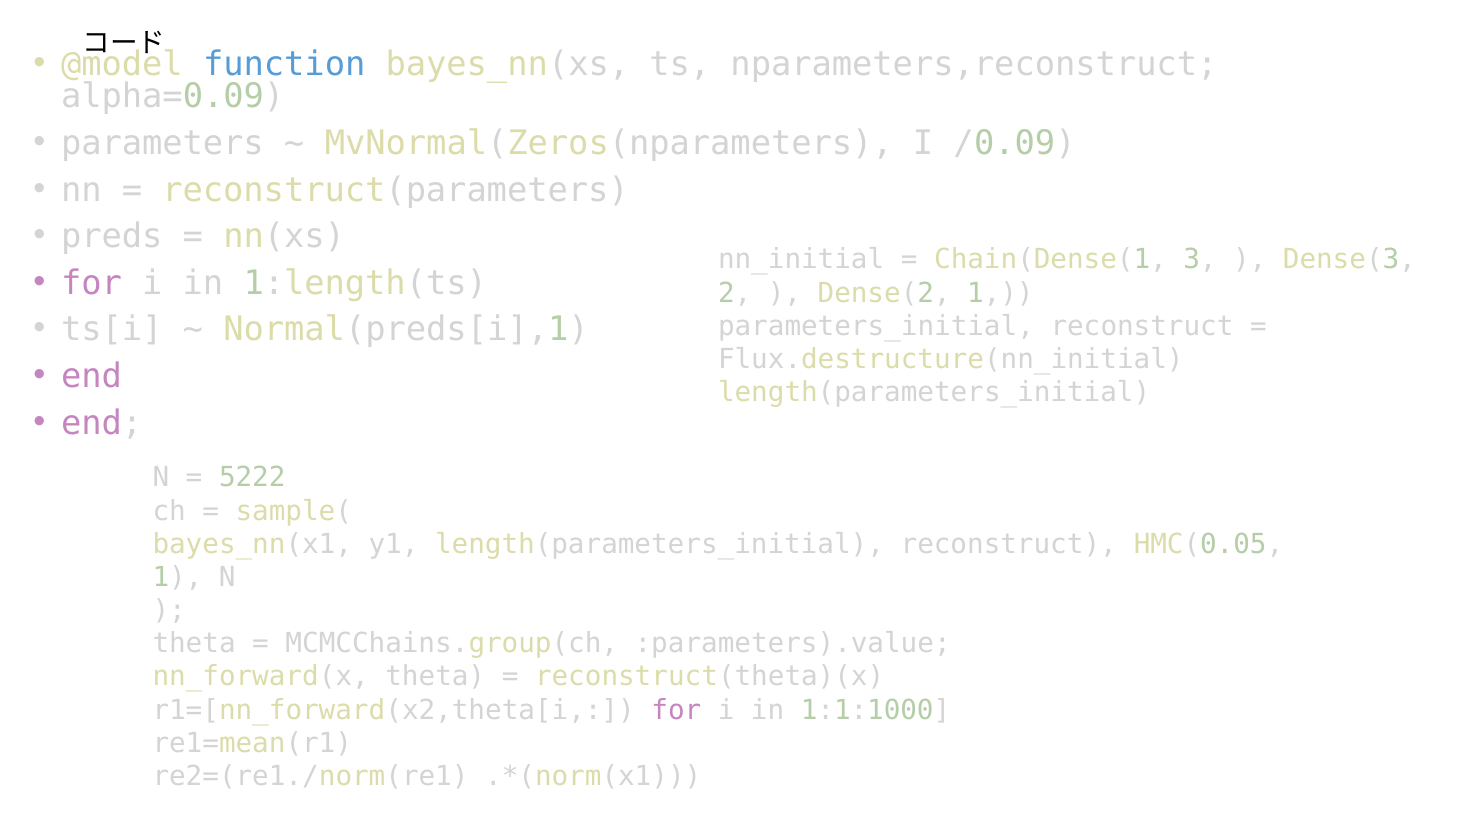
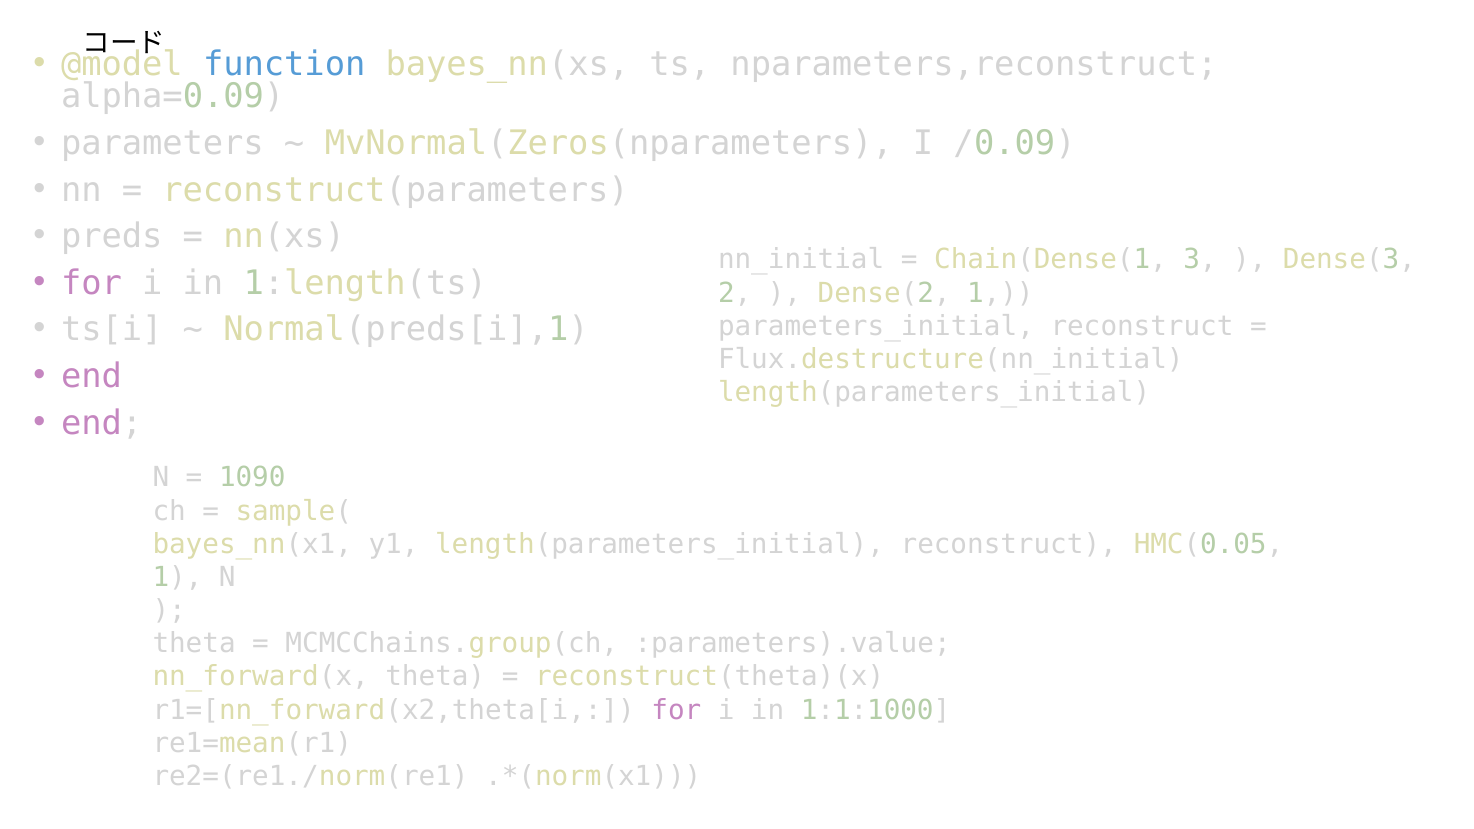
5222: 5222 -> 1090
